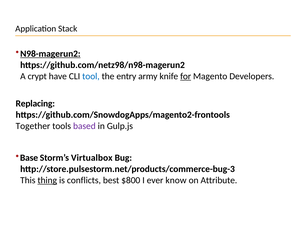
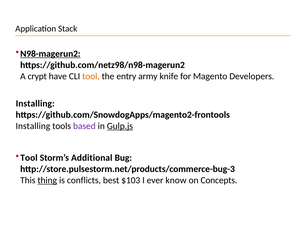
tool at (91, 76) colour: blue -> orange
for underline: present -> none
Replacing at (35, 103): Replacing -> Installing
Together at (33, 126): Together -> Installing
Gulp.js underline: none -> present
Base at (29, 157): Base -> Tool
Virtualbox: Virtualbox -> Additional
$800: $800 -> $103
Attribute: Attribute -> Concepts
